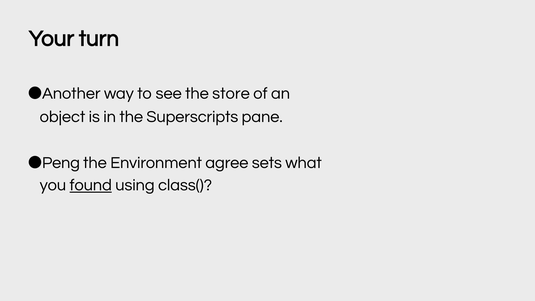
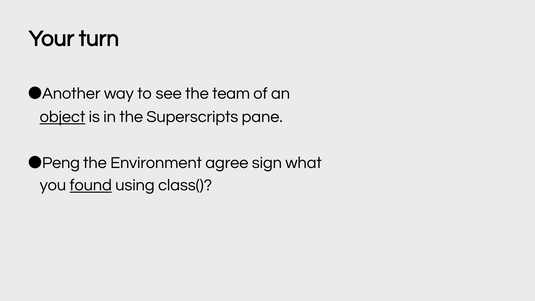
store: store -> team
object underline: none -> present
sets: sets -> sign
